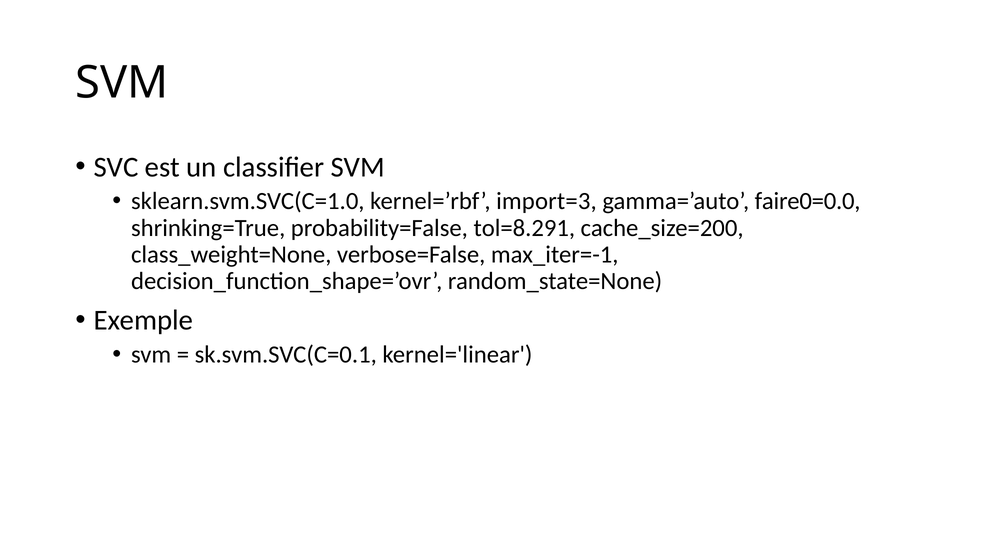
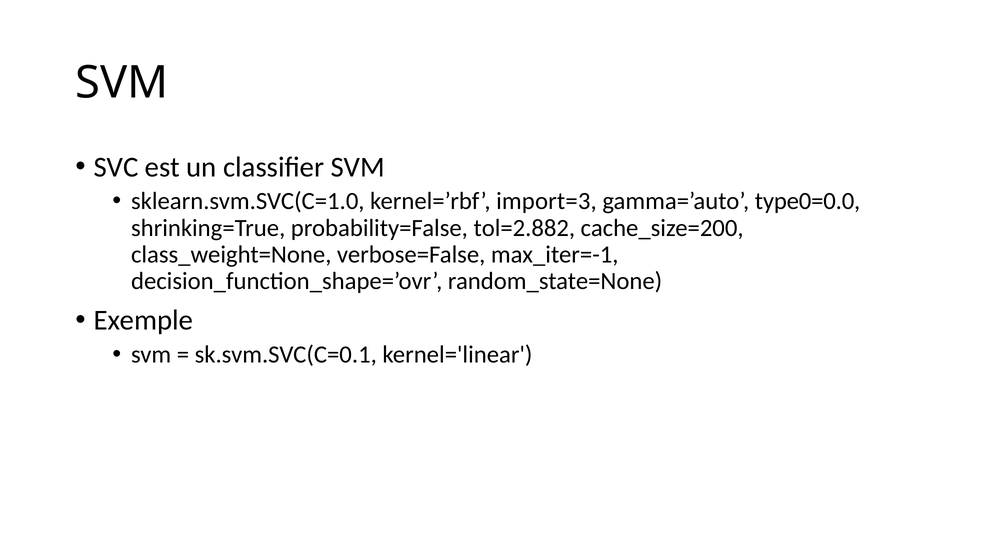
faire0=0.0: faire0=0.0 -> type0=0.0
tol=8.291: tol=8.291 -> tol=2.882
